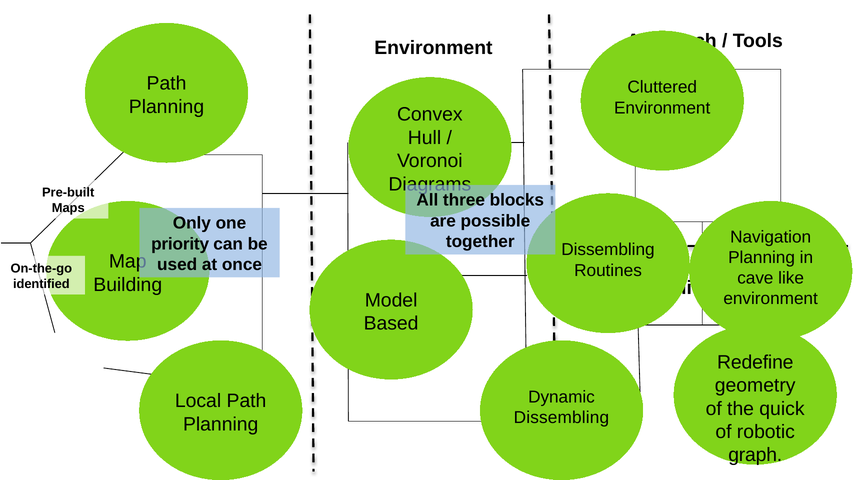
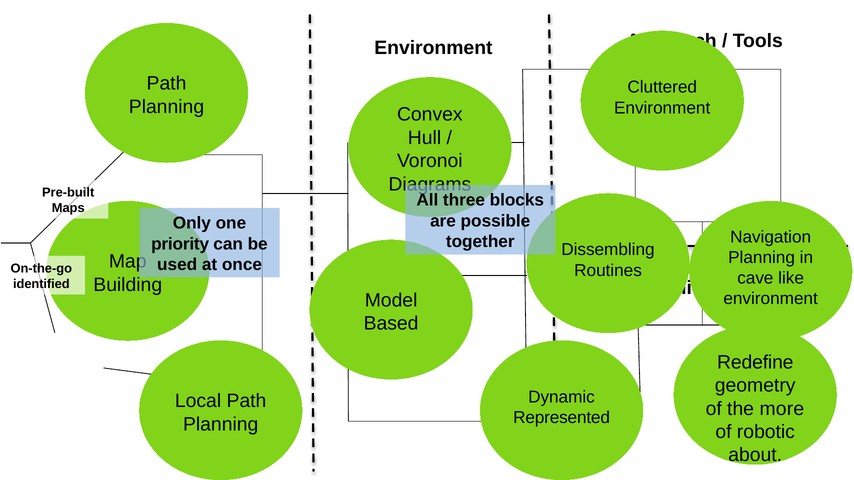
quick: quick -> more
Dissembling at (561, 418): Dissembling -> Represented
graph: graph -> about
